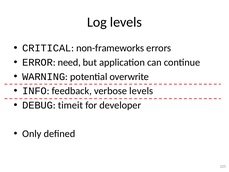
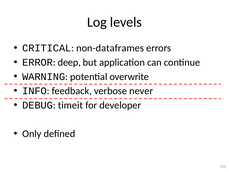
non-frameworks: non-frameworks -> non-dataframes
need: need -> deep
verbose levels: levels -> never
